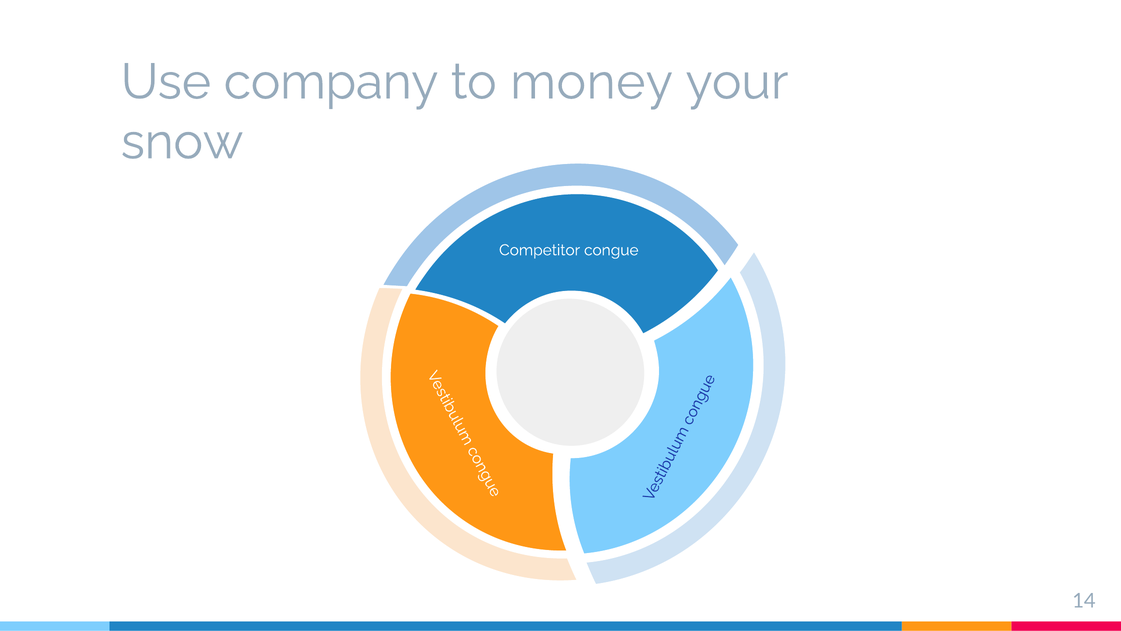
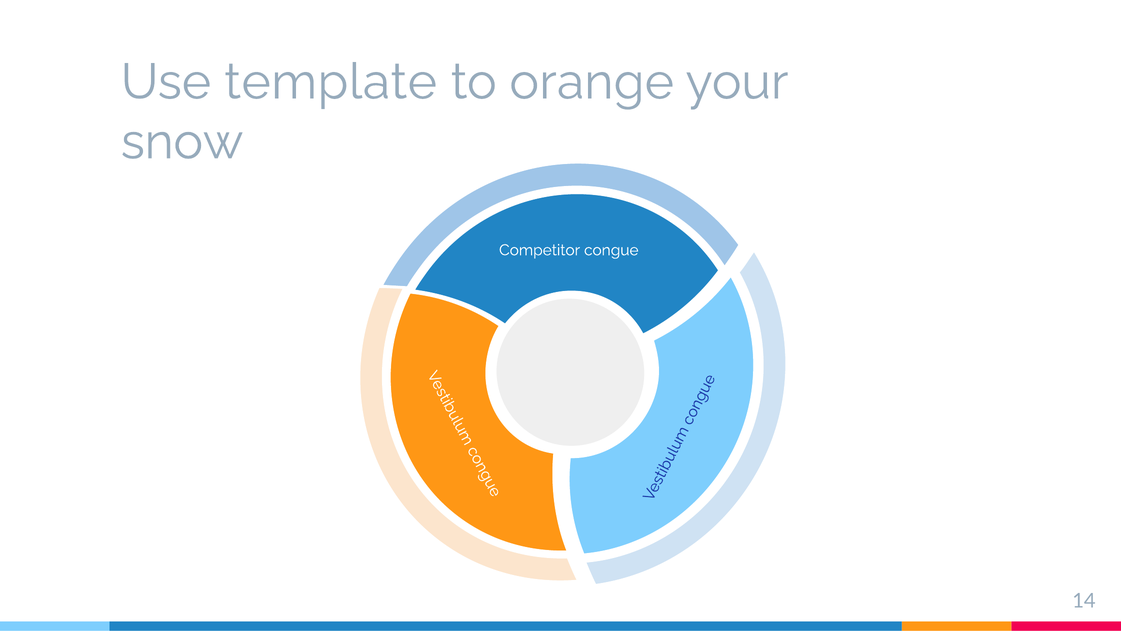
company: company -> template
money: money -> orange
